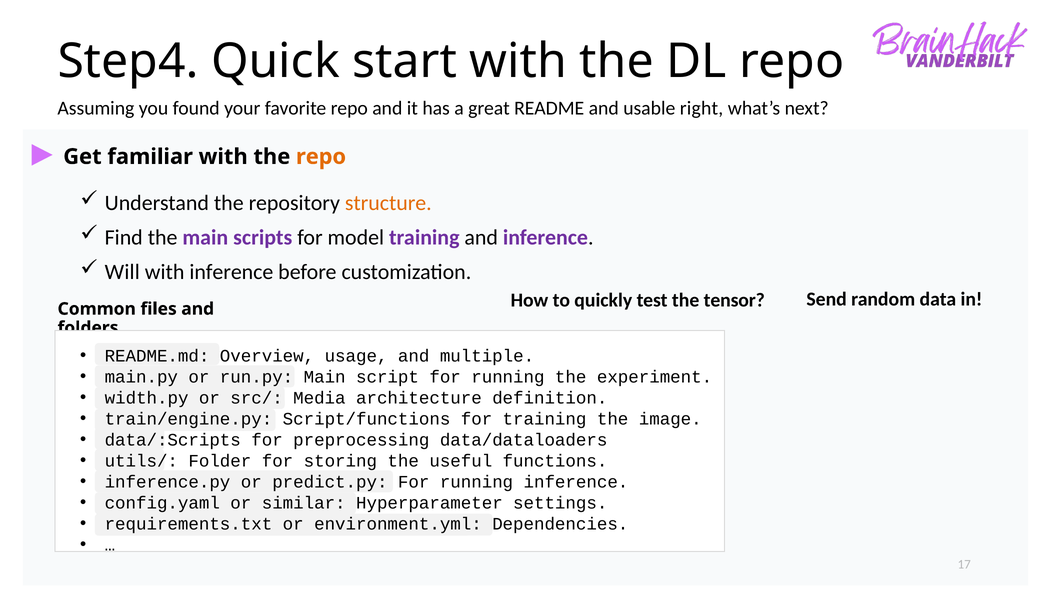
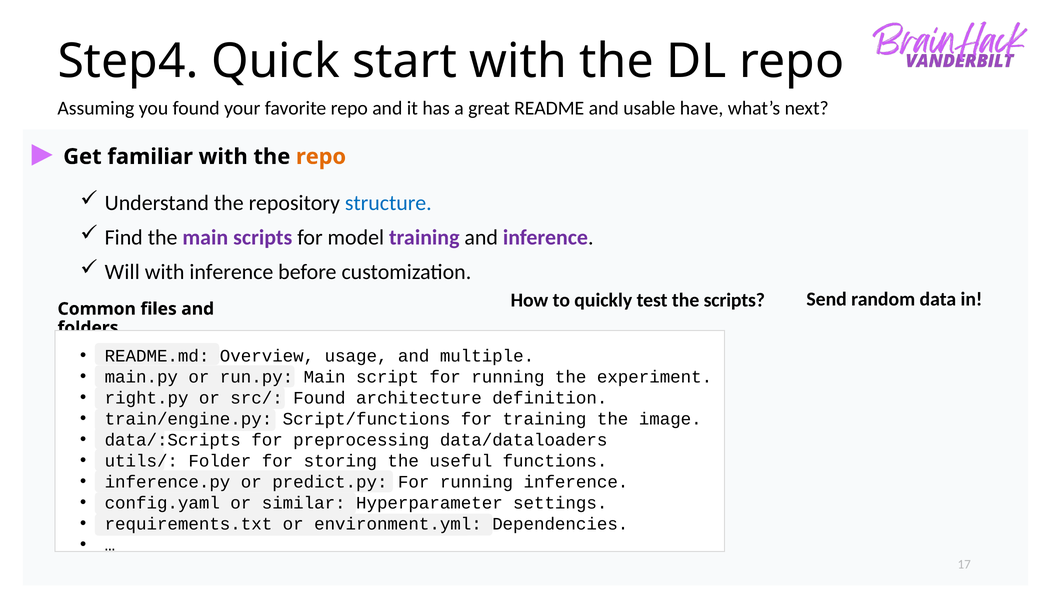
right: right -> have
structure colour: orange -> blue
the tensor: tensor -> scripts
width.py: width.py -> right.py
src/ Media: Media -> Found
